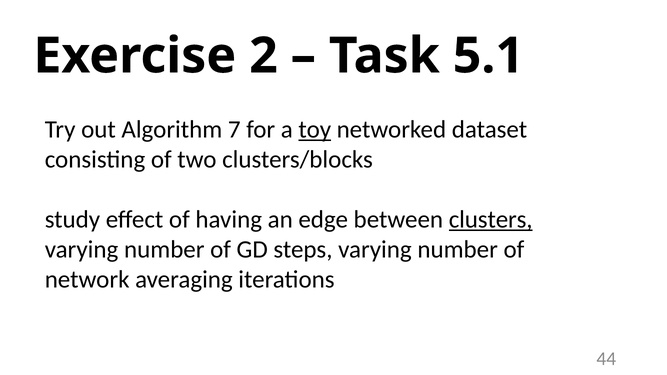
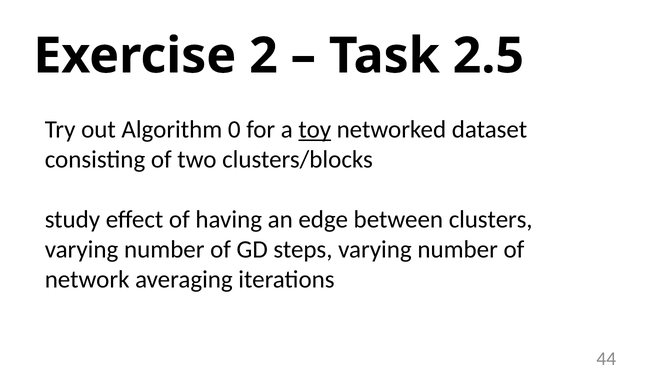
5.1: 5.1 -> 2.5
7: 7 -> 0
clusters underline: present -> none
